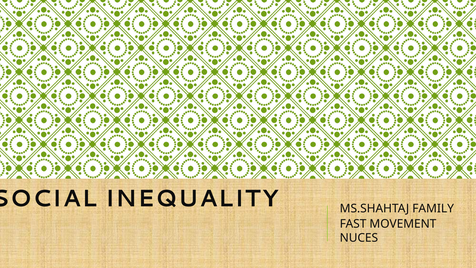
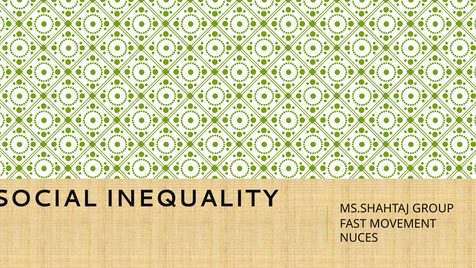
FAMILY: FAMILY -> GROUP
